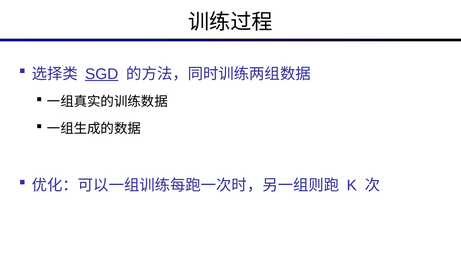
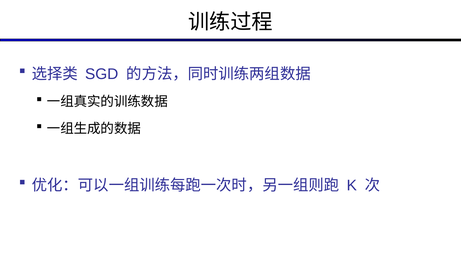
SGD underline: present -> none
